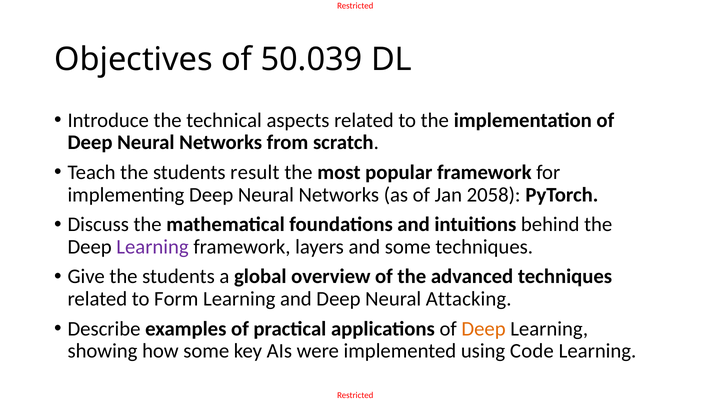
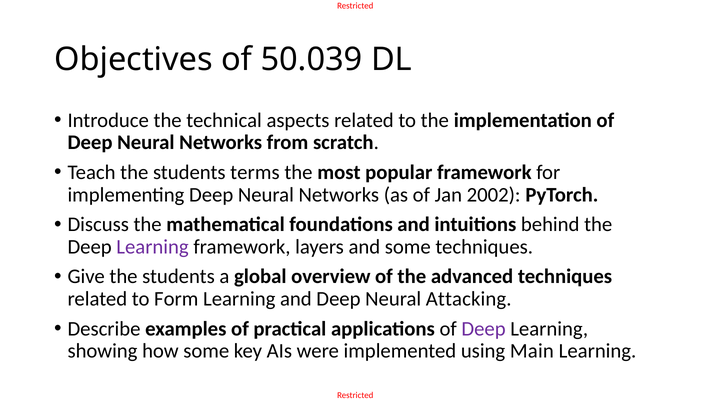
result: result -> terms
2058: 2058 -> 2002
Deep at (484, 329) colour: orange -> purple
Code: Code -> Main
